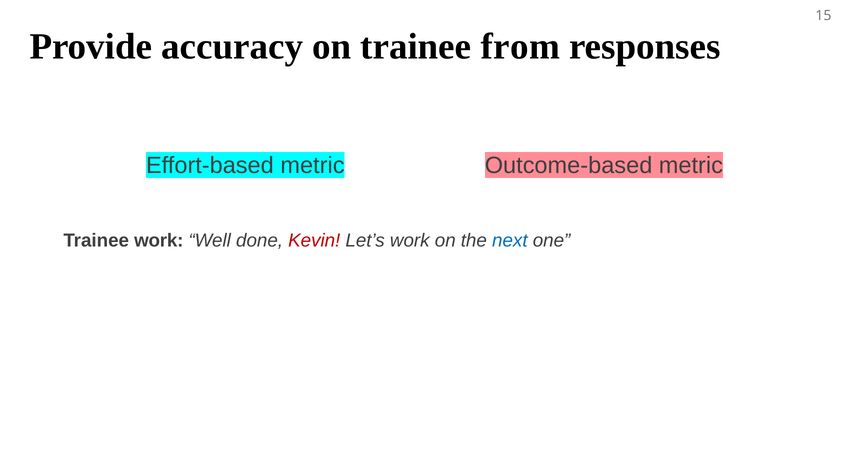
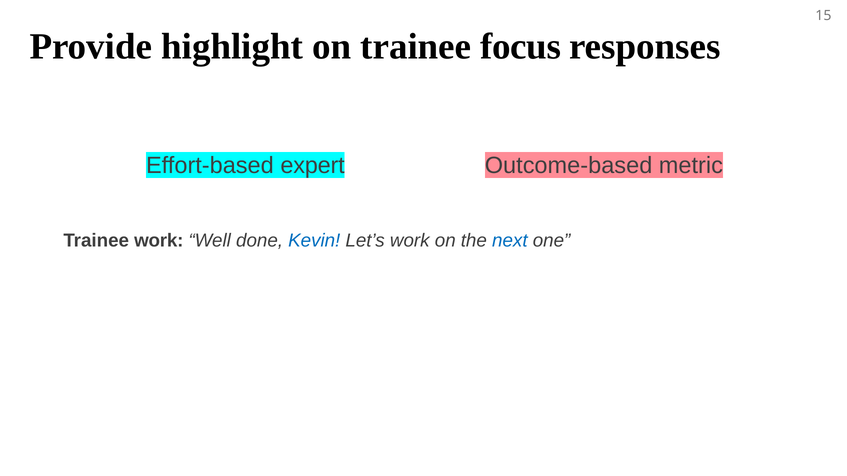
accuracy: accuracy -> highlight
from: from -> focus
Effort-based metric: metric -> expert
Kevin colour: red -> blue
